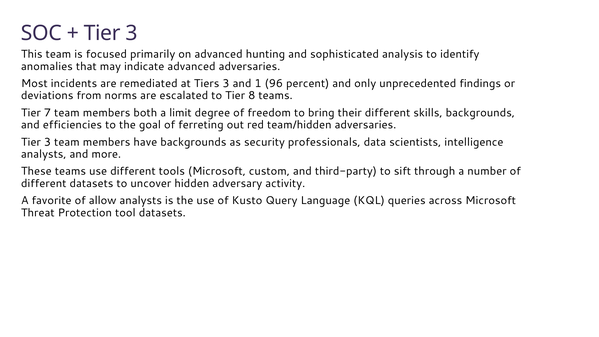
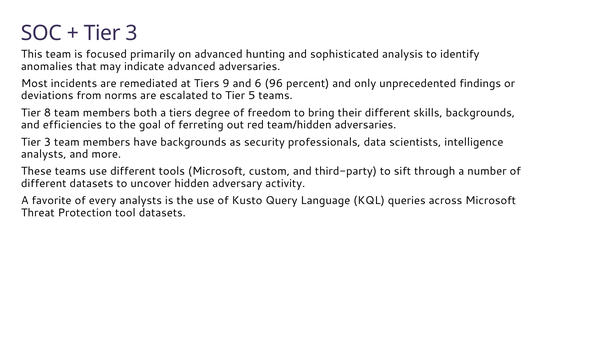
Tiers 3: 3 -> 9
1: 1 -> 6
8: 8 -> 5
7: 7 -> 8
a limit: limit -> tiers
allow: allow -> every
